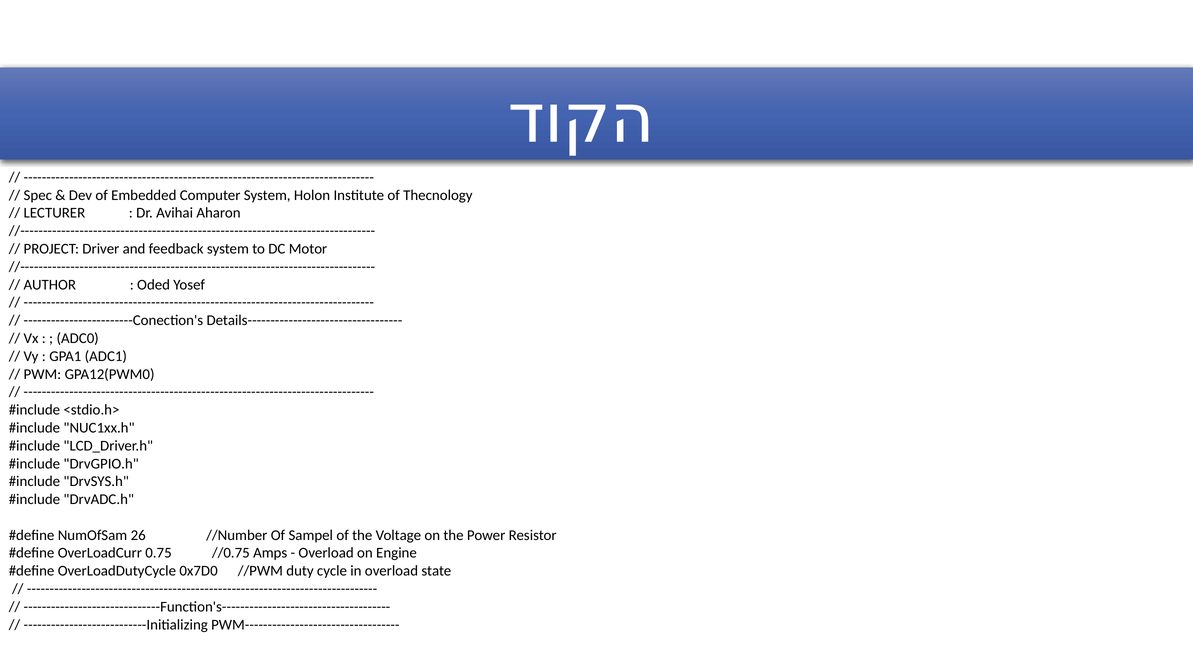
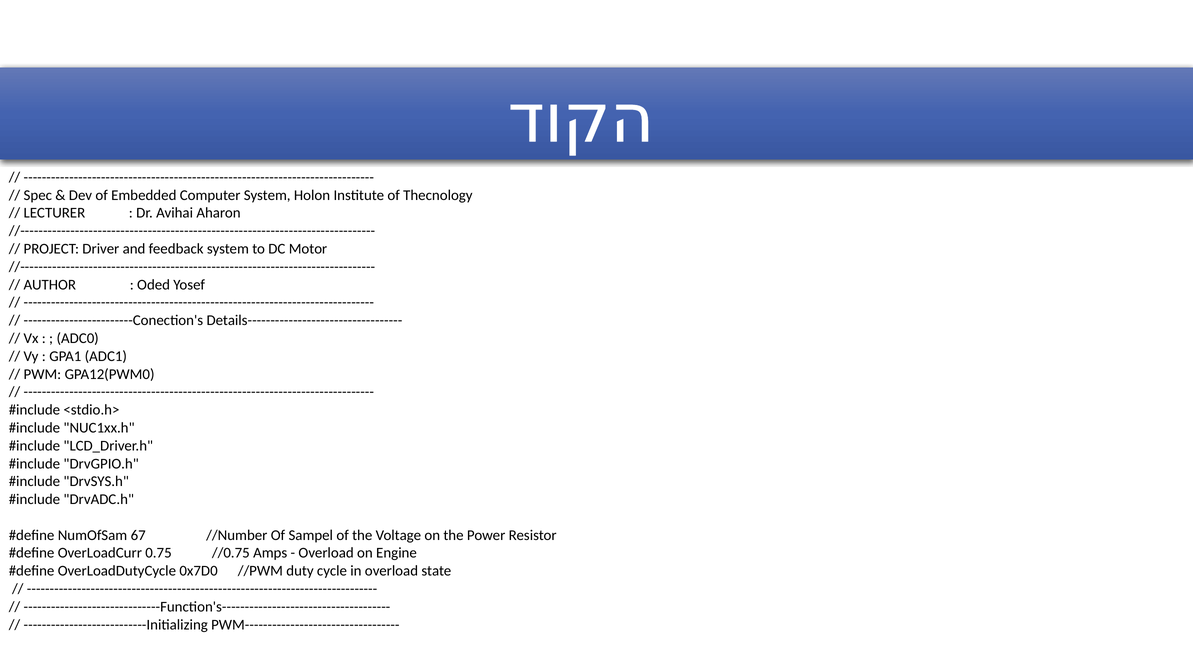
26: 26 -> 67
